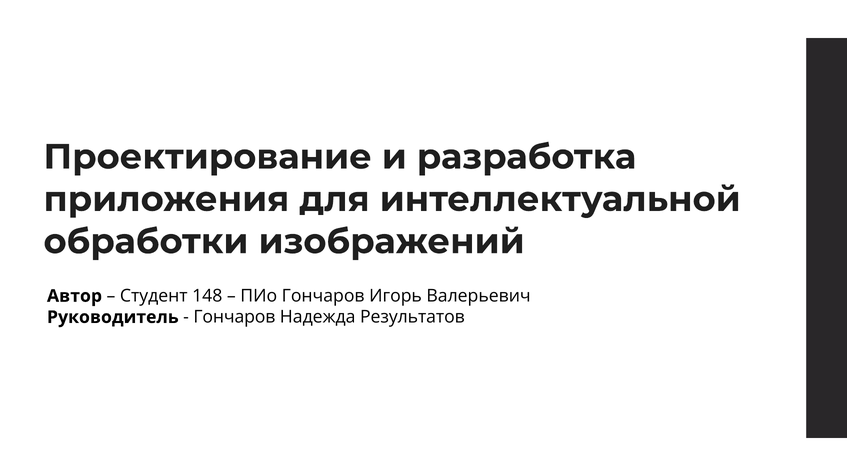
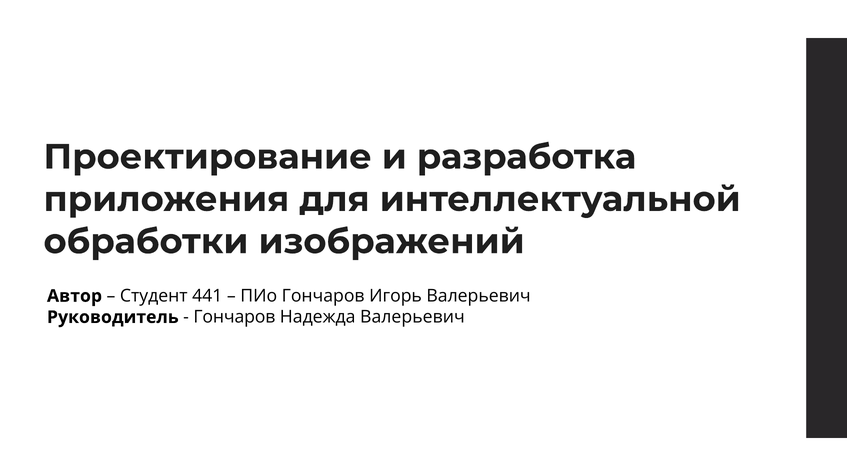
148: 148 -> 441
Надежда Результатов: Результатов -> Валерьевич
